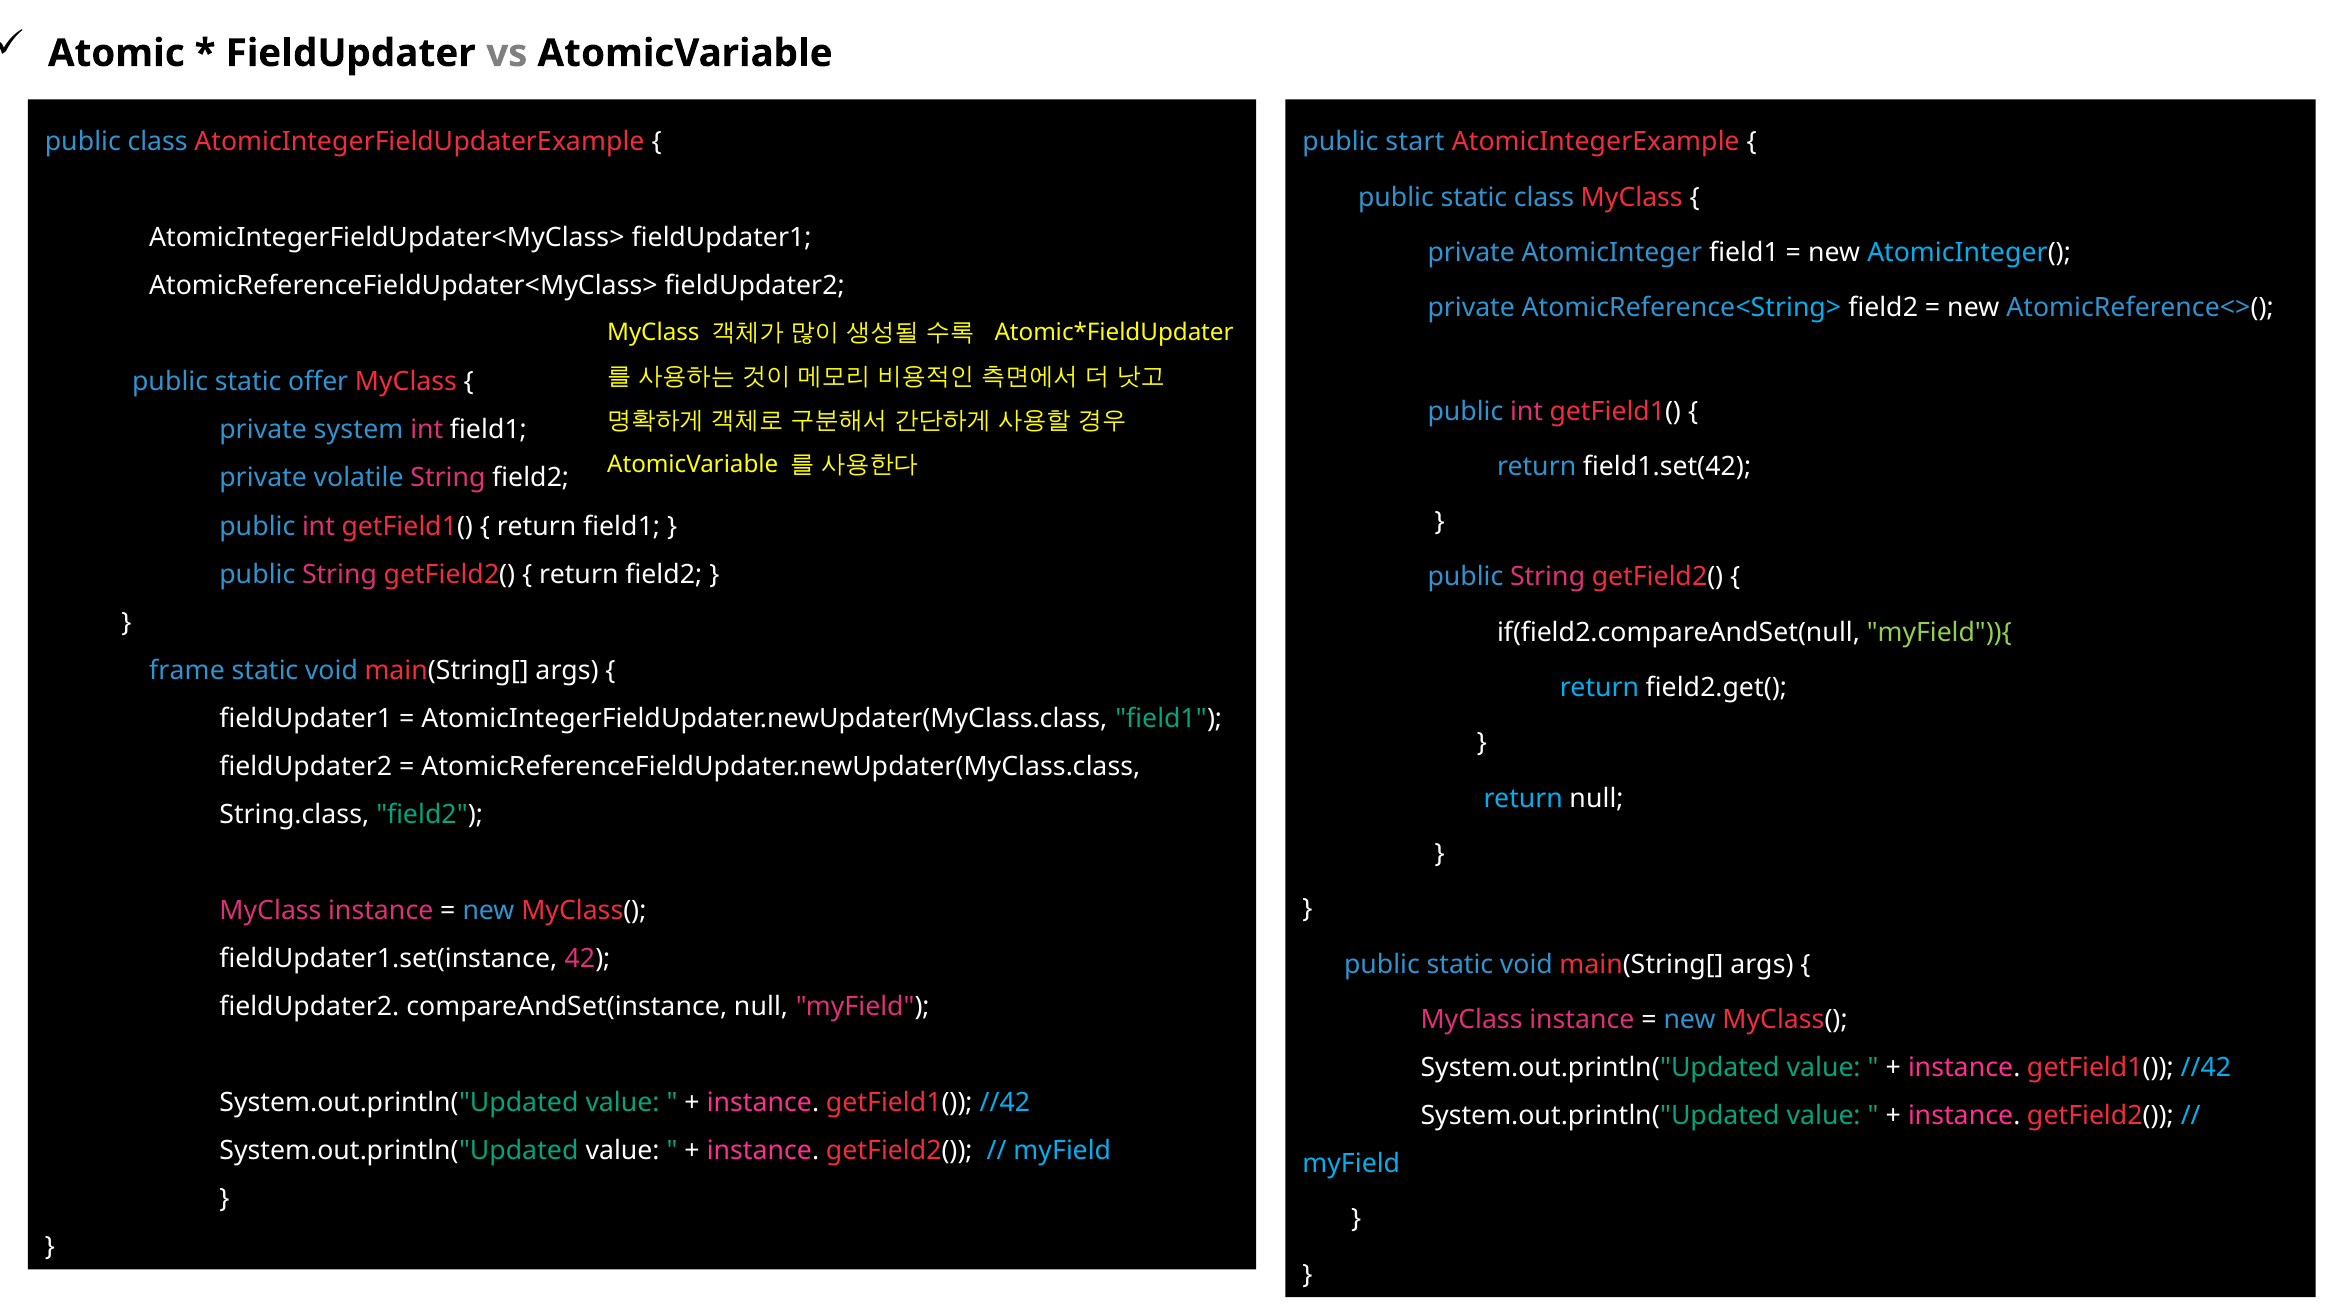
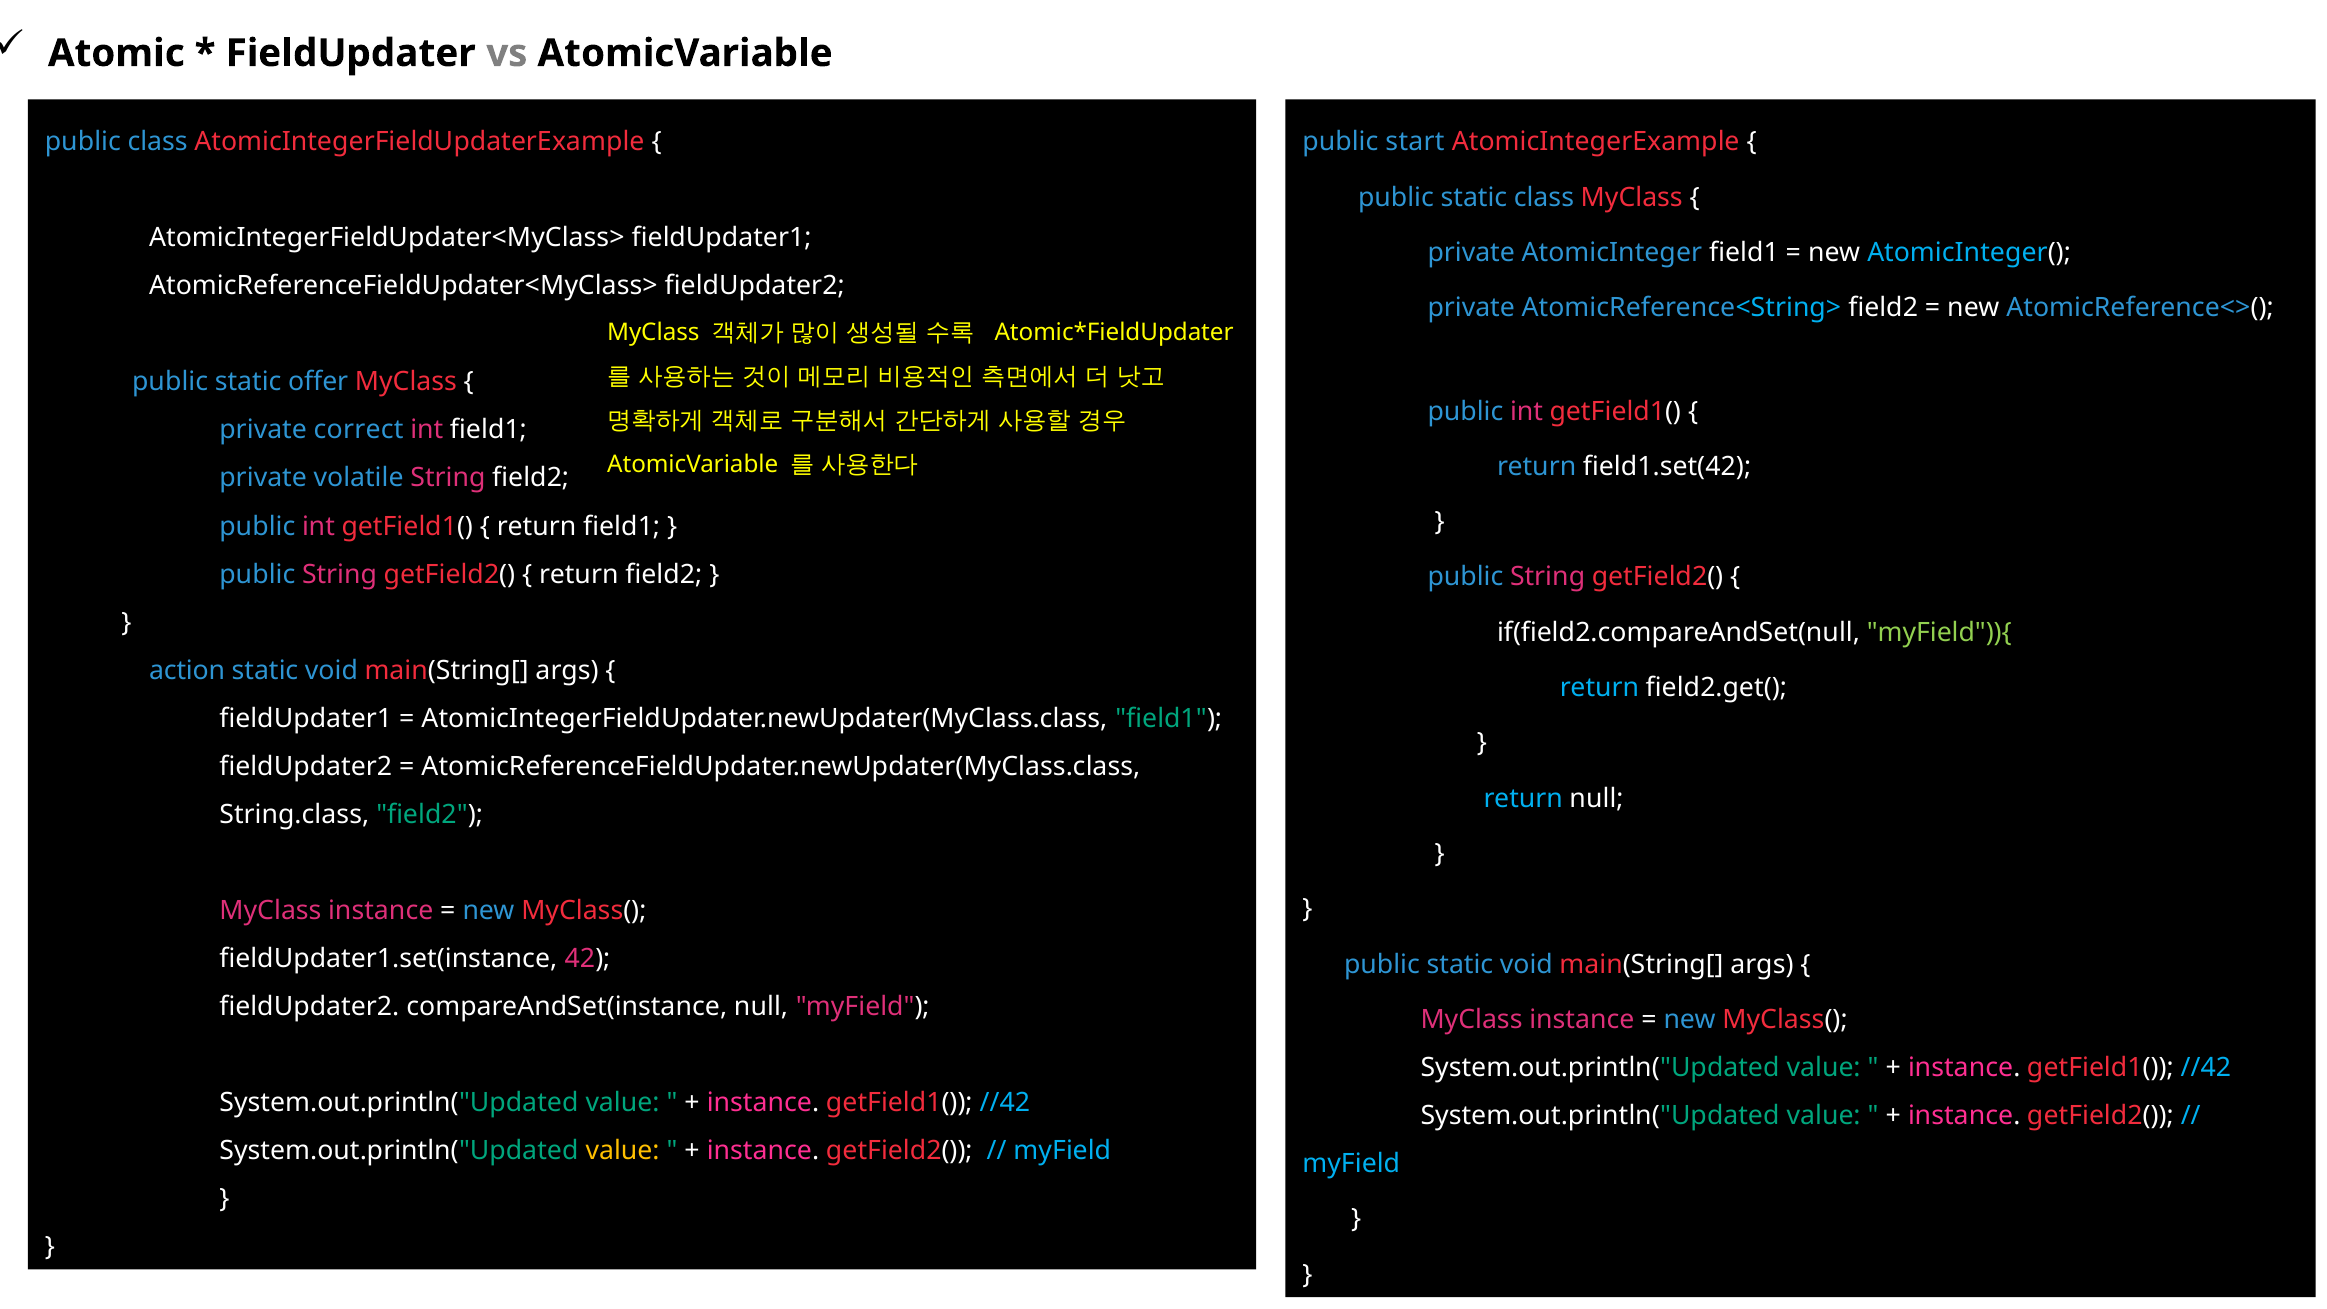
system: system -> correct
frame: frame -> action
value at (623, 1151) colour: white -> yellow
